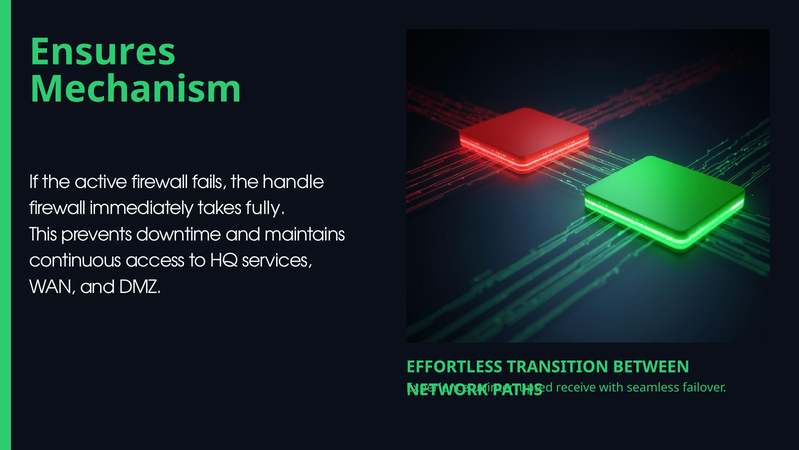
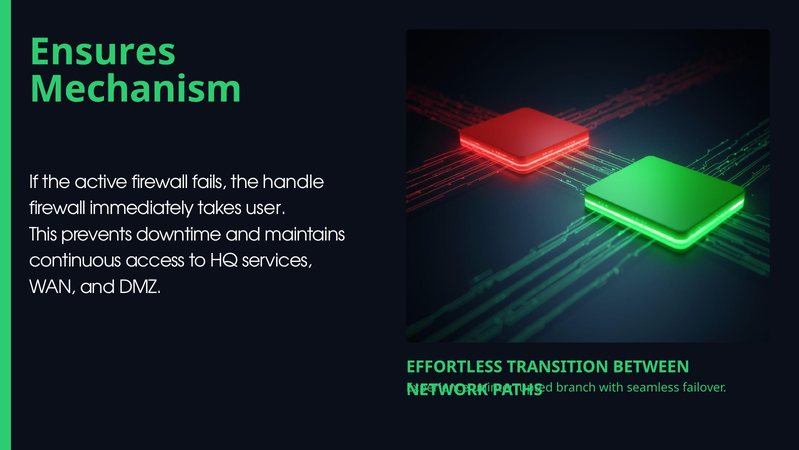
fully: fully -> user
receive: receive -> branch
